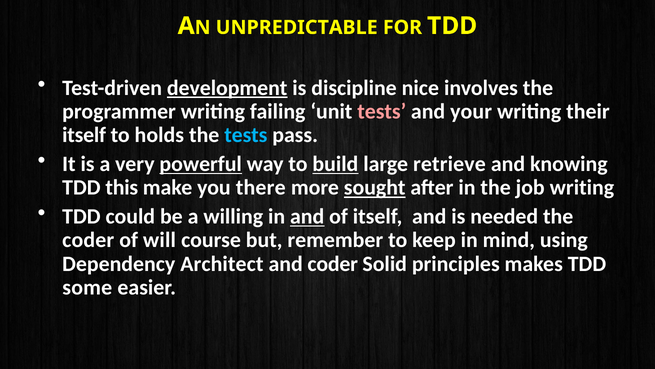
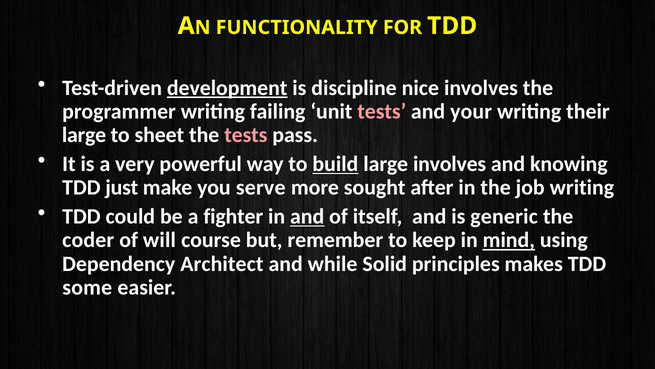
UNPREDICTABLE: UNPREDICTABLE -> FUNCTIONALITY
itself at (84, 135): itself -> large
holds: holds -> sheet
tests at (246, 135) colour: light blue -> pink
powerful underline: present -> none
large retrieve: retrieve -> involves
this: this -> just
there: there -> serve
sought underline: present -> none
willing: willing -> fighter
needed: needed -> generic
mind underline: none -> present
and coder: coder -> while
